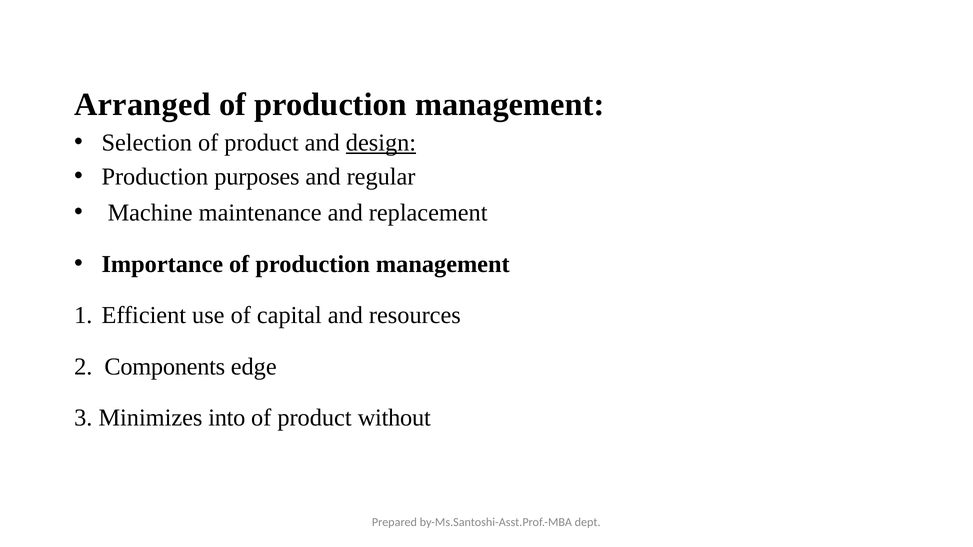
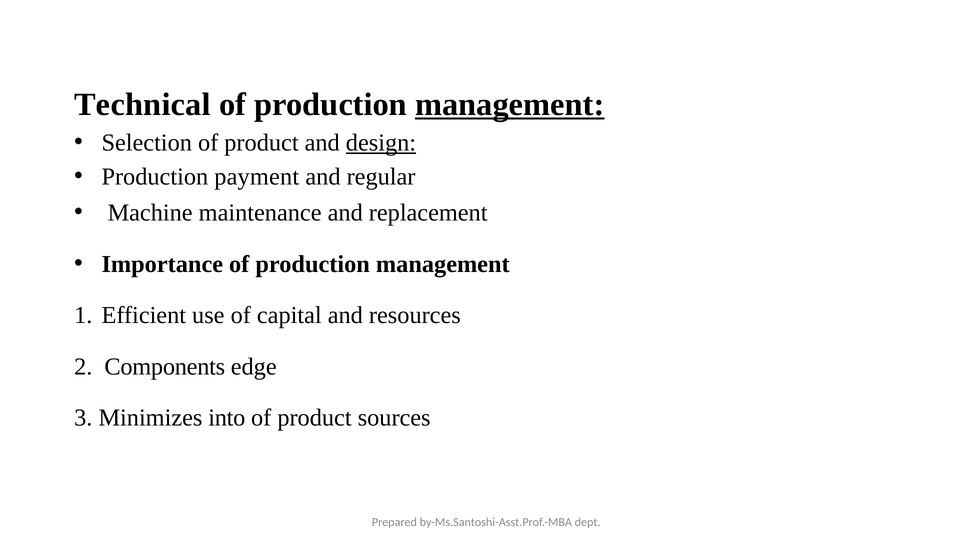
Arranged: Arranged -> Technical
management at (510, 104) underline: none -> present
purposes: purposes -> payment
without: without -> sources
